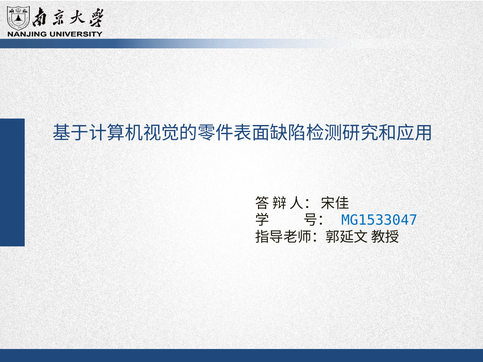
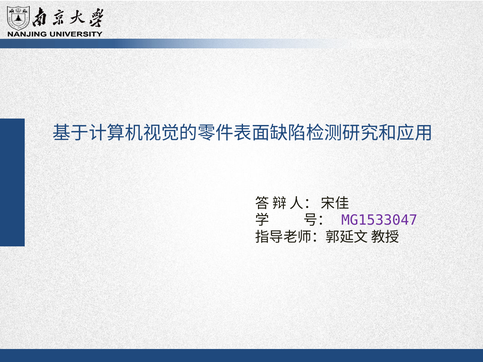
MG1533047 colour: blue -> purple
